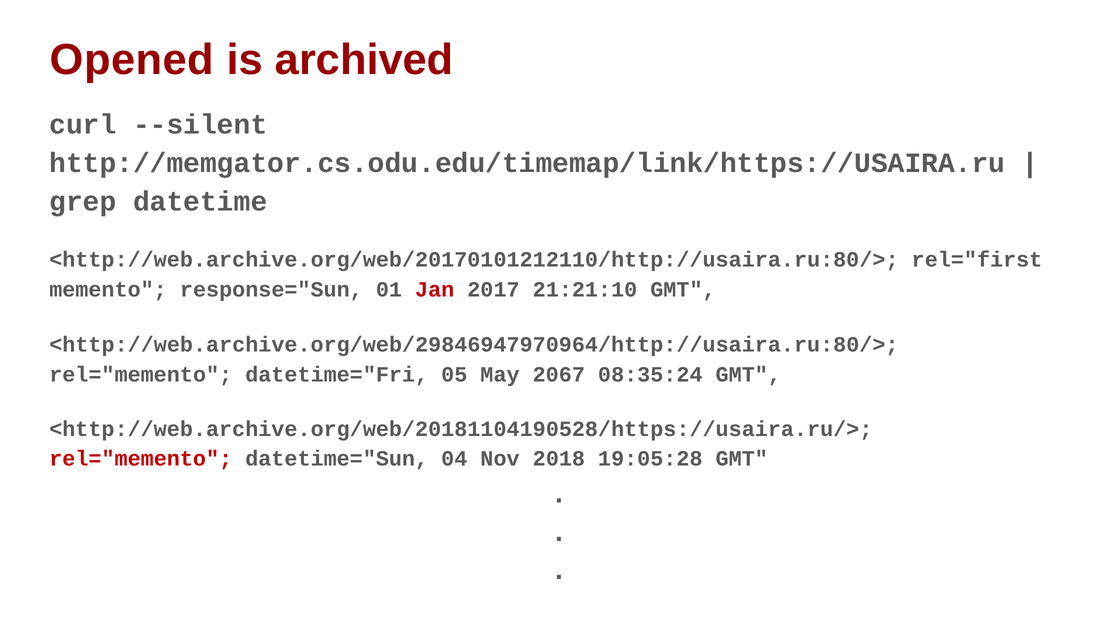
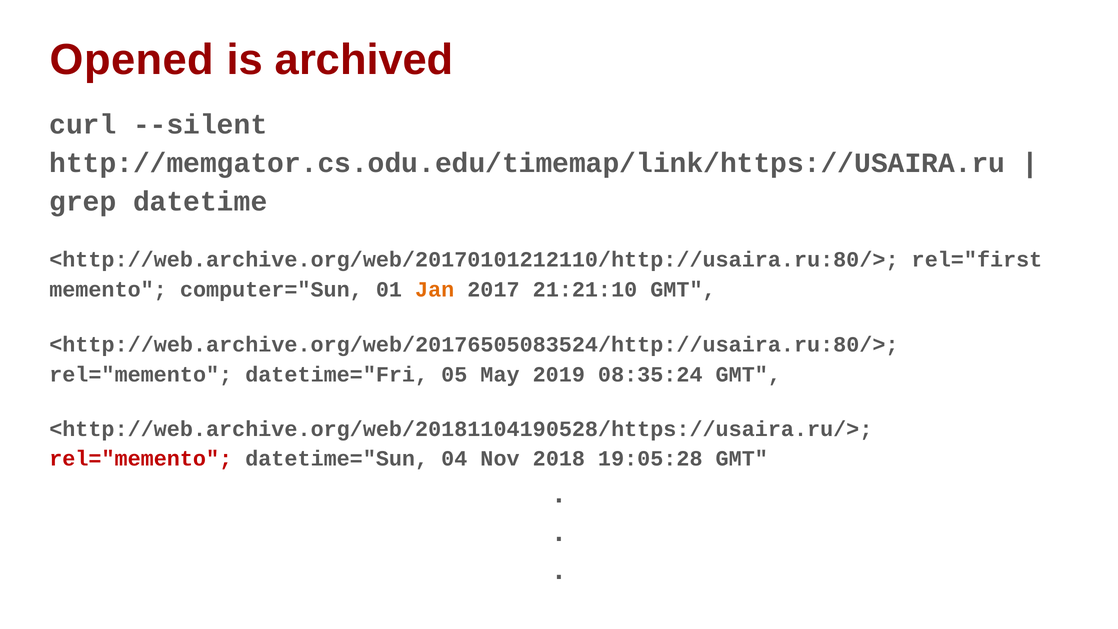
response="Sun: response="Sun -> computer="Sun
Jan colour: red -> orange
<http://web.archive.org/web/29846947970964/http://usaira.ru:80/>: <http://web.archive.org/web/29846947970964/http://usaira.ru:80/> -> <http://web.archive.org/web/20176505083524/http://usaira.ru:80/>
2067: 2067 -> 2019
